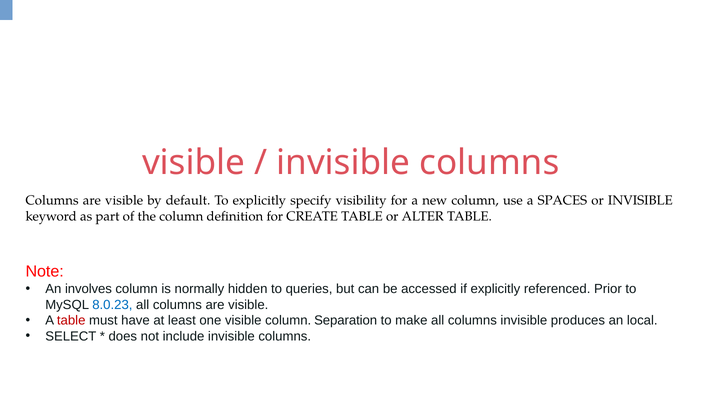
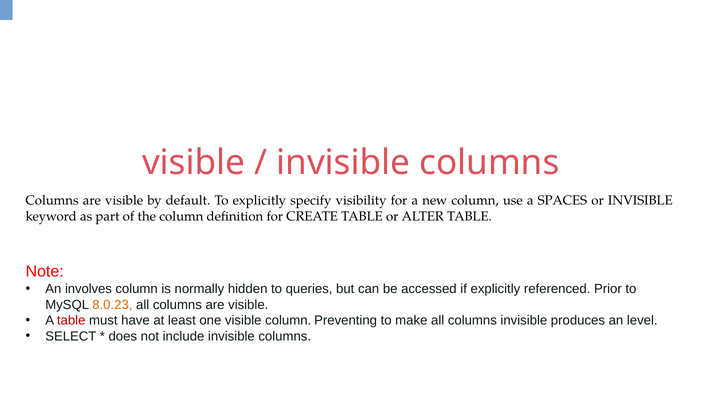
8.0.23 colour: blue -> orange
Separation: Separation -> Preventing
local: local -> level
